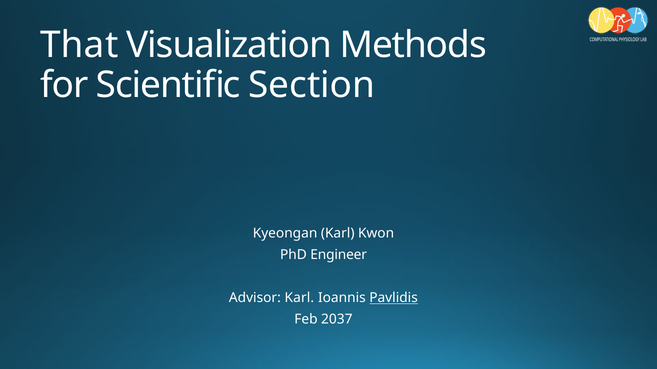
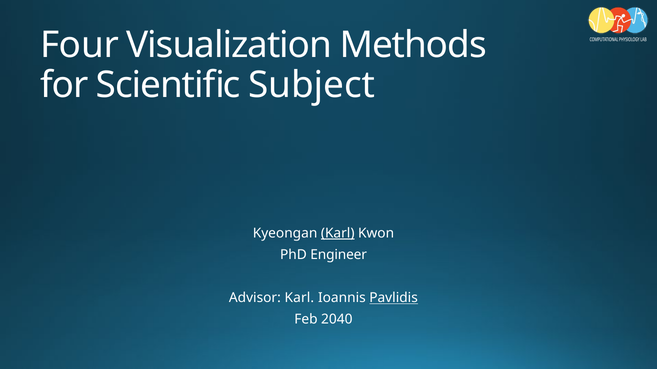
That: That -> Four
Section: Section -> Subject
Karl at (338, 233) underline: none -> present
2037: 2037 -> 2040
